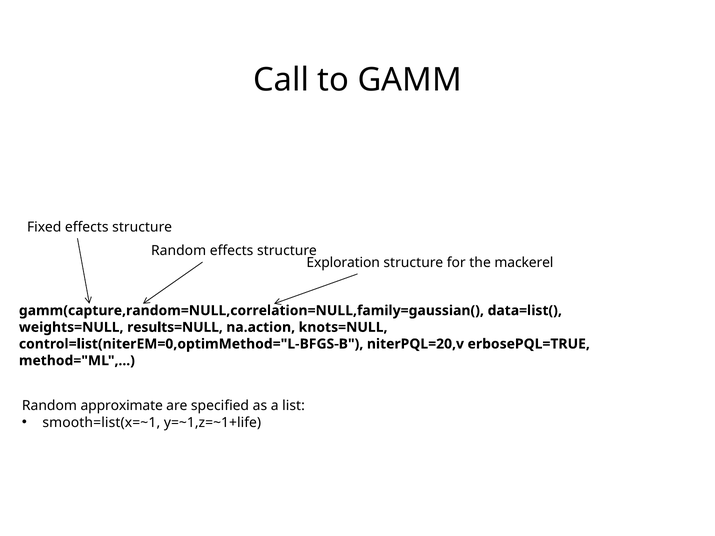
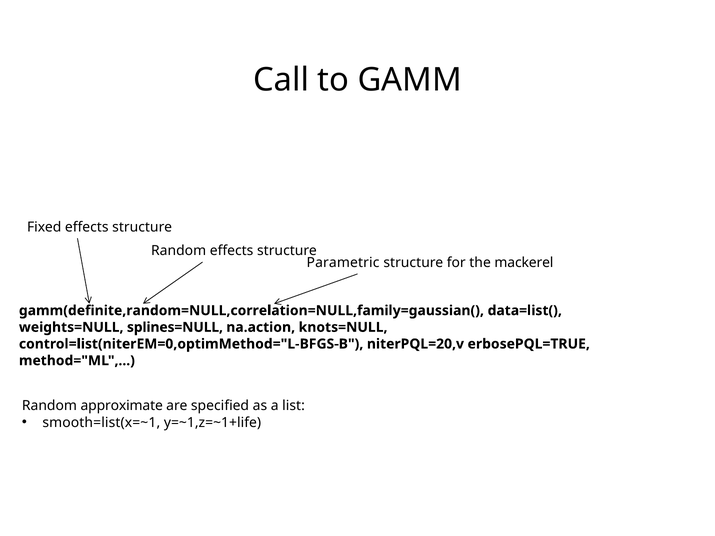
Exploration: Exploration -> Parametric
gamm(capture,random=NULL,correlation=NULL,family=gaussian(: gamm(capture,random=NULL,correlation=NULL,family=gaussian( -> gamm(definite,random=NULL,correlation=NULL,family=gaussian(
results=NULL: results=NULL -> splines=NULL
